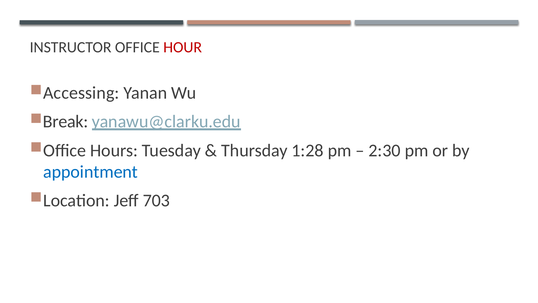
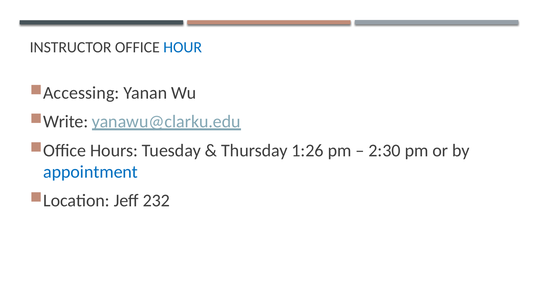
HOUR colour: red -> blue
Break: Break -> Write
1:28: 1:28 -> 1:26
703: 703 -> 232
